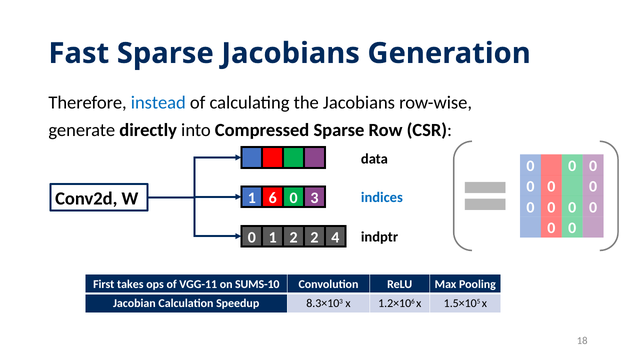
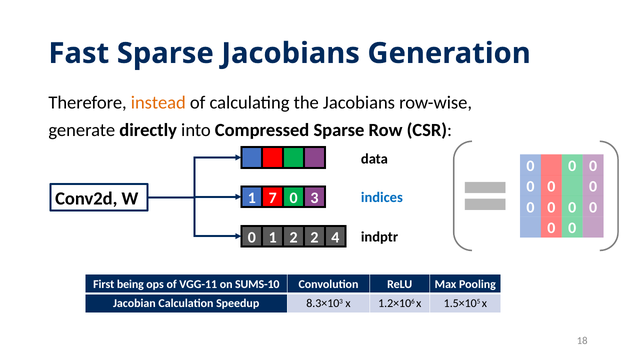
instead colour: blue -> orange
6: 6 -> 7
takes: takes -> being
